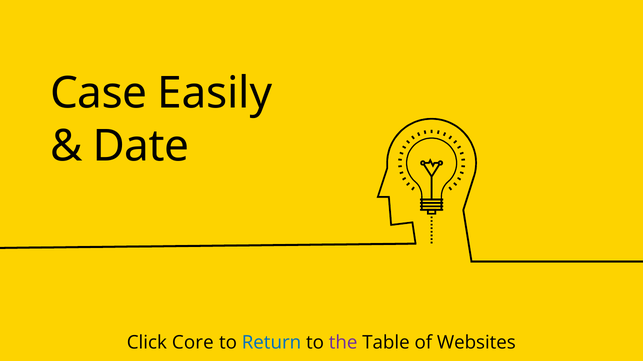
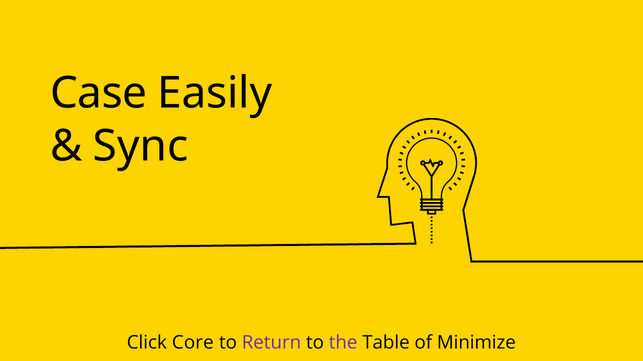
Date: Date -> Sync
Return colour: blue -> purple
Websites: Websites -> Minimize
